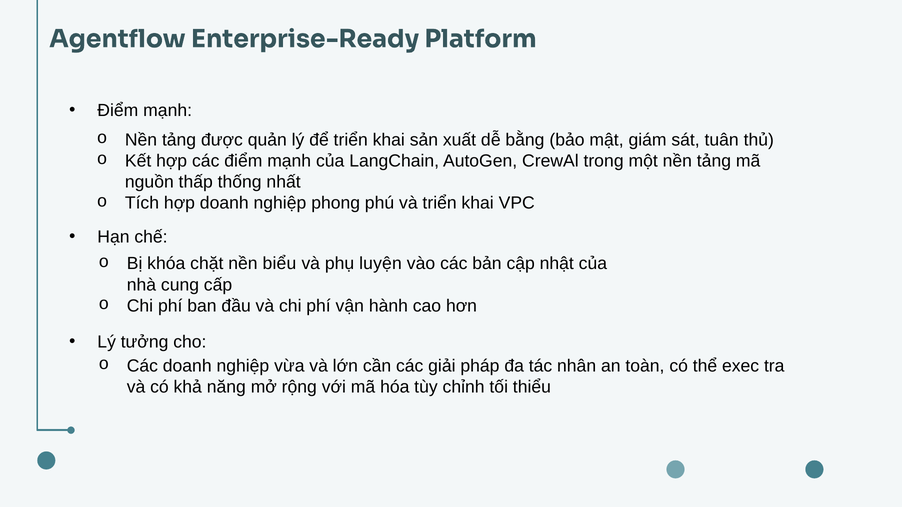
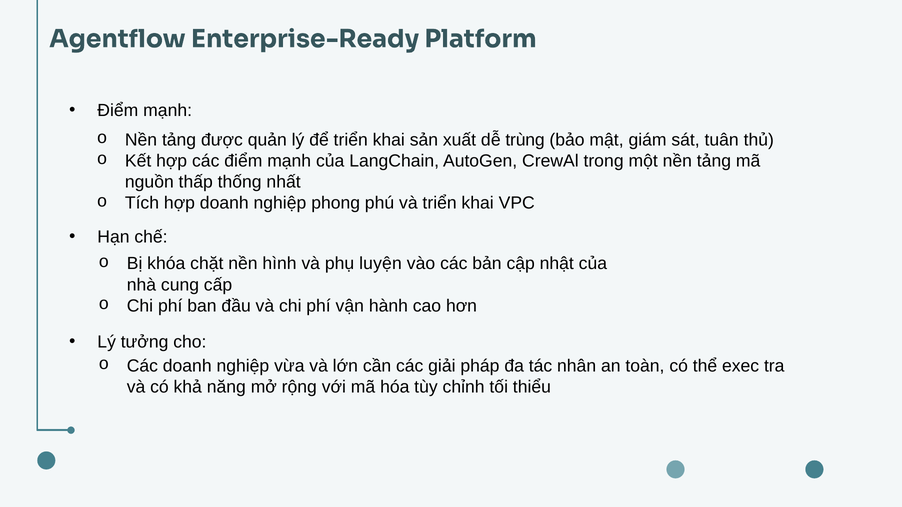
bằng: bằng -> trùng
biểu: biểu -> hình
